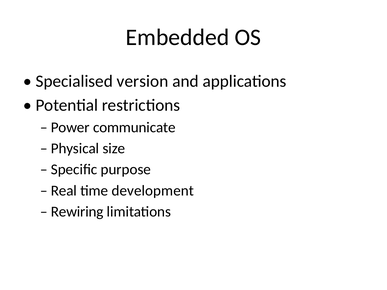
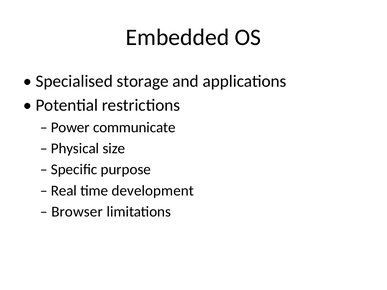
version: version -> storage
Rewiring: Rewiring -> Browser
